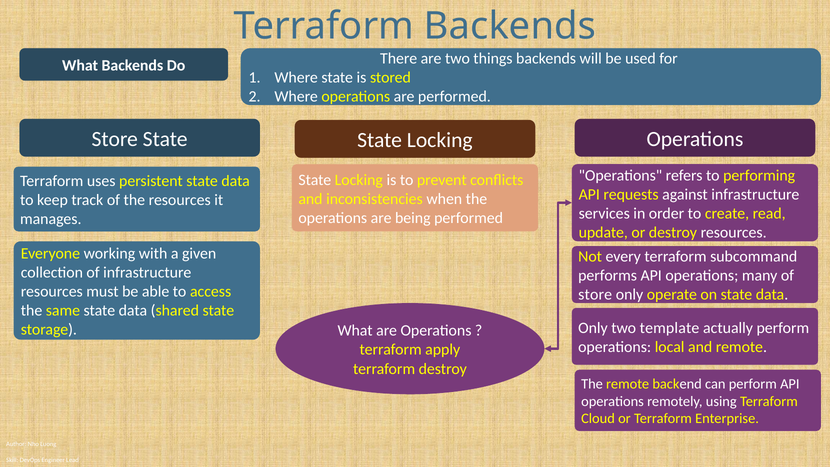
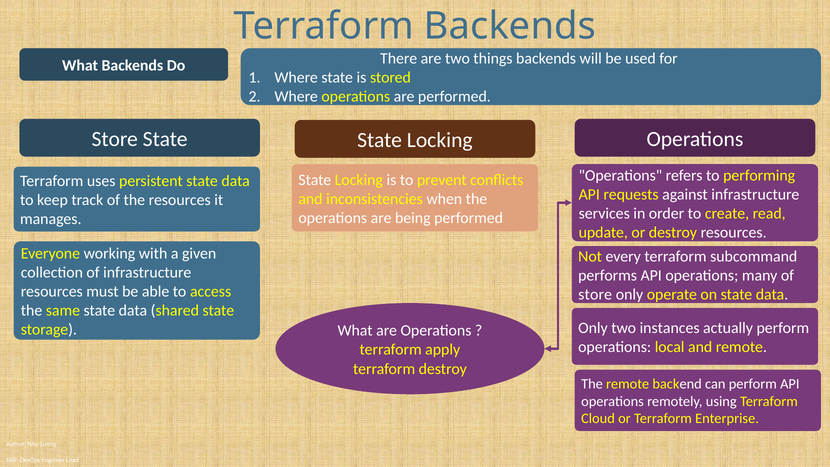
template: template -> instances
